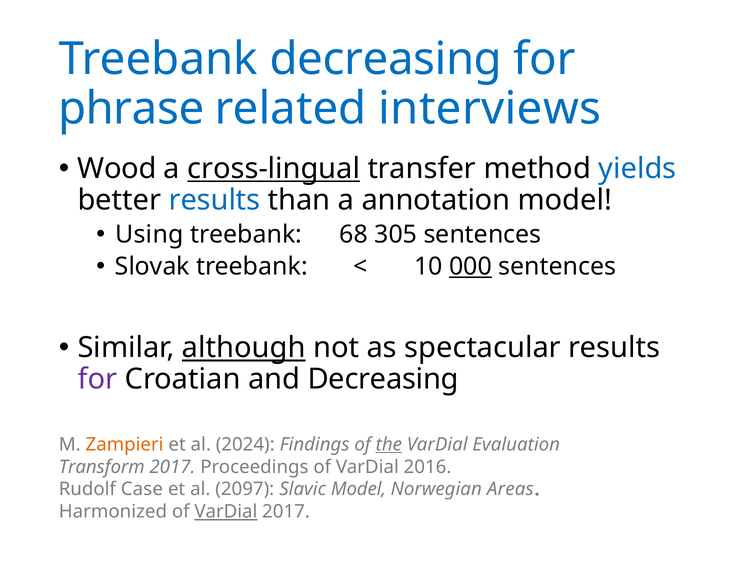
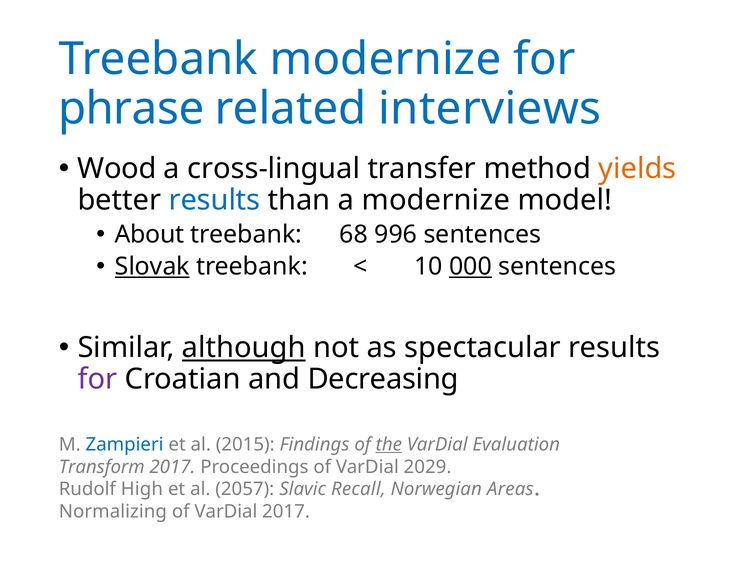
Treebank decreasing: decreasing -> modernize
cross-lingual underline: present -> none
yields colour: blue -> orange
a annotation: annotation -> modernize
Using: Using -> About
305: 305 -> 996
Slovak underline: none -> present
Zampieri colour: orange -> blue
2024: 2024 -> 2015
2016: 2016 -> 2029
Case: Case -> High
2097: 2097 -> 2057
Slavic Model: Model -> Recall
Harmonized: Harmonized -> Normalizing
VarDial at (226, 512) underline: present -> none
